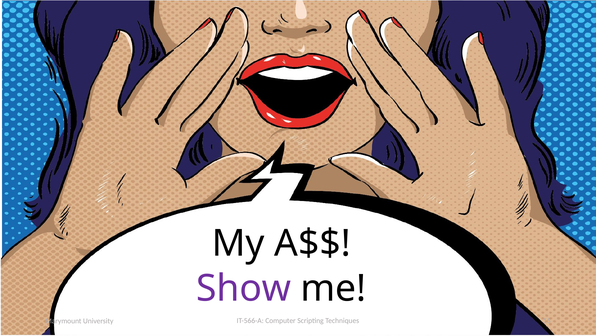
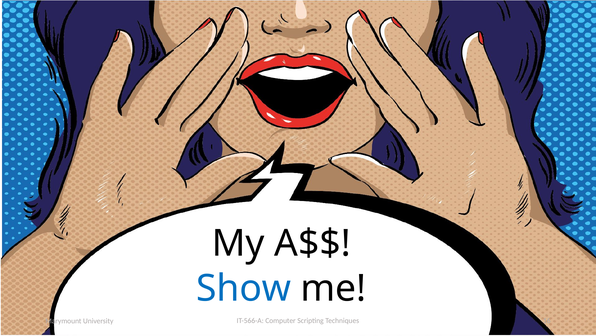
Show colour: purple -> blue
